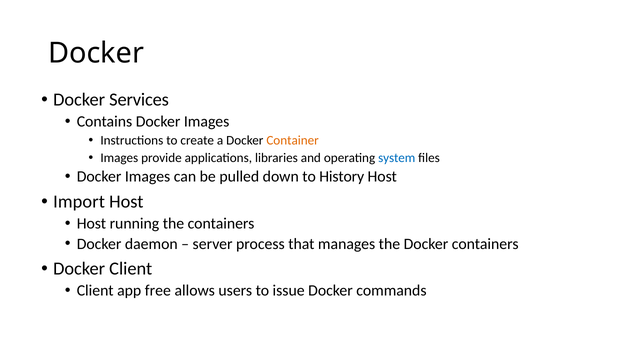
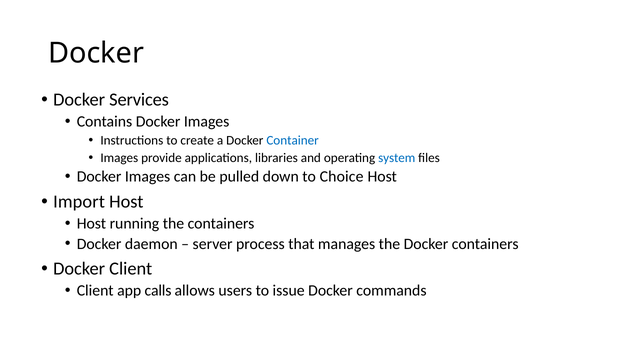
Container colour: orange -> blue
History: History -> Choice
free: free -> calls
